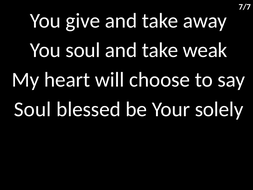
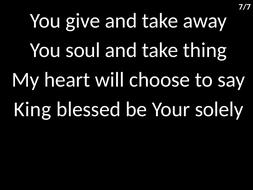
weak: weak -> thing
Soul at (32, 109): Soul -> King
